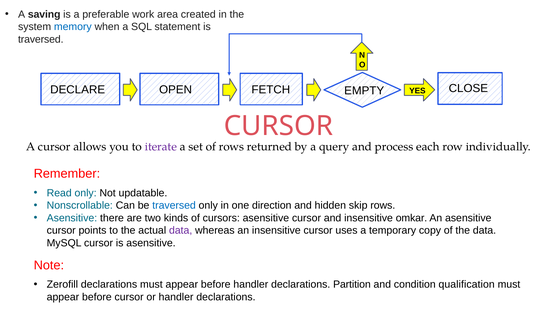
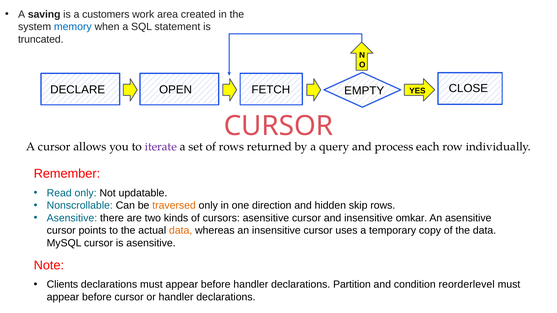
preferable: preferable -> customers
traversed at (41, 39): traversed -> truncated
traversed at (174, 206) colour: blue -> orange
data at (181, 231) colour: purple -> orange
Zerofill: Zerofill -> Clients
qualification: qualification -> reorderlevel
